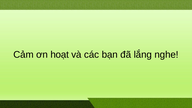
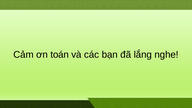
hoạt: hoạt -> toán
